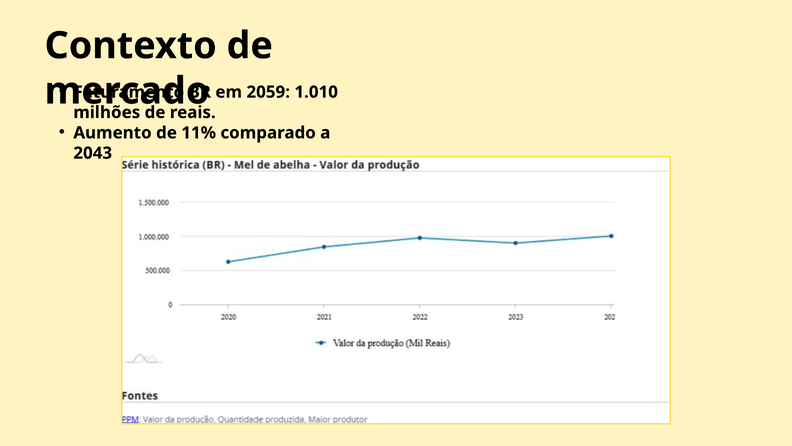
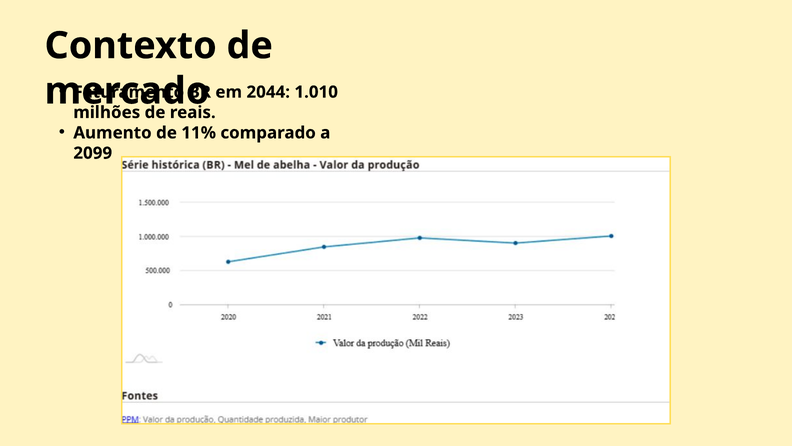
2059: 2059 -> 2044
2043: 2043 -> 2099
